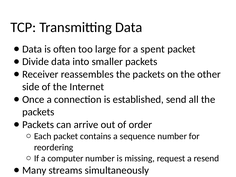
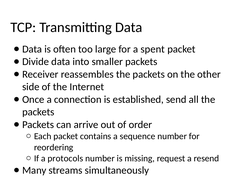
computer: computer -> protocols
